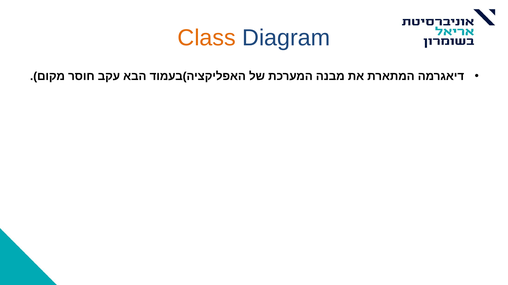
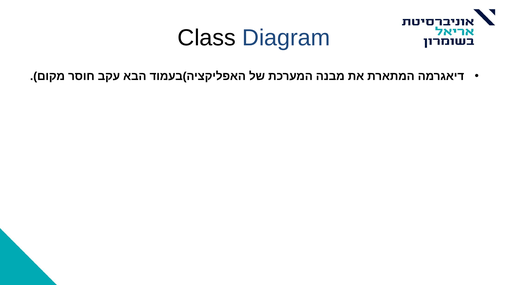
Class colour: orange -> black
